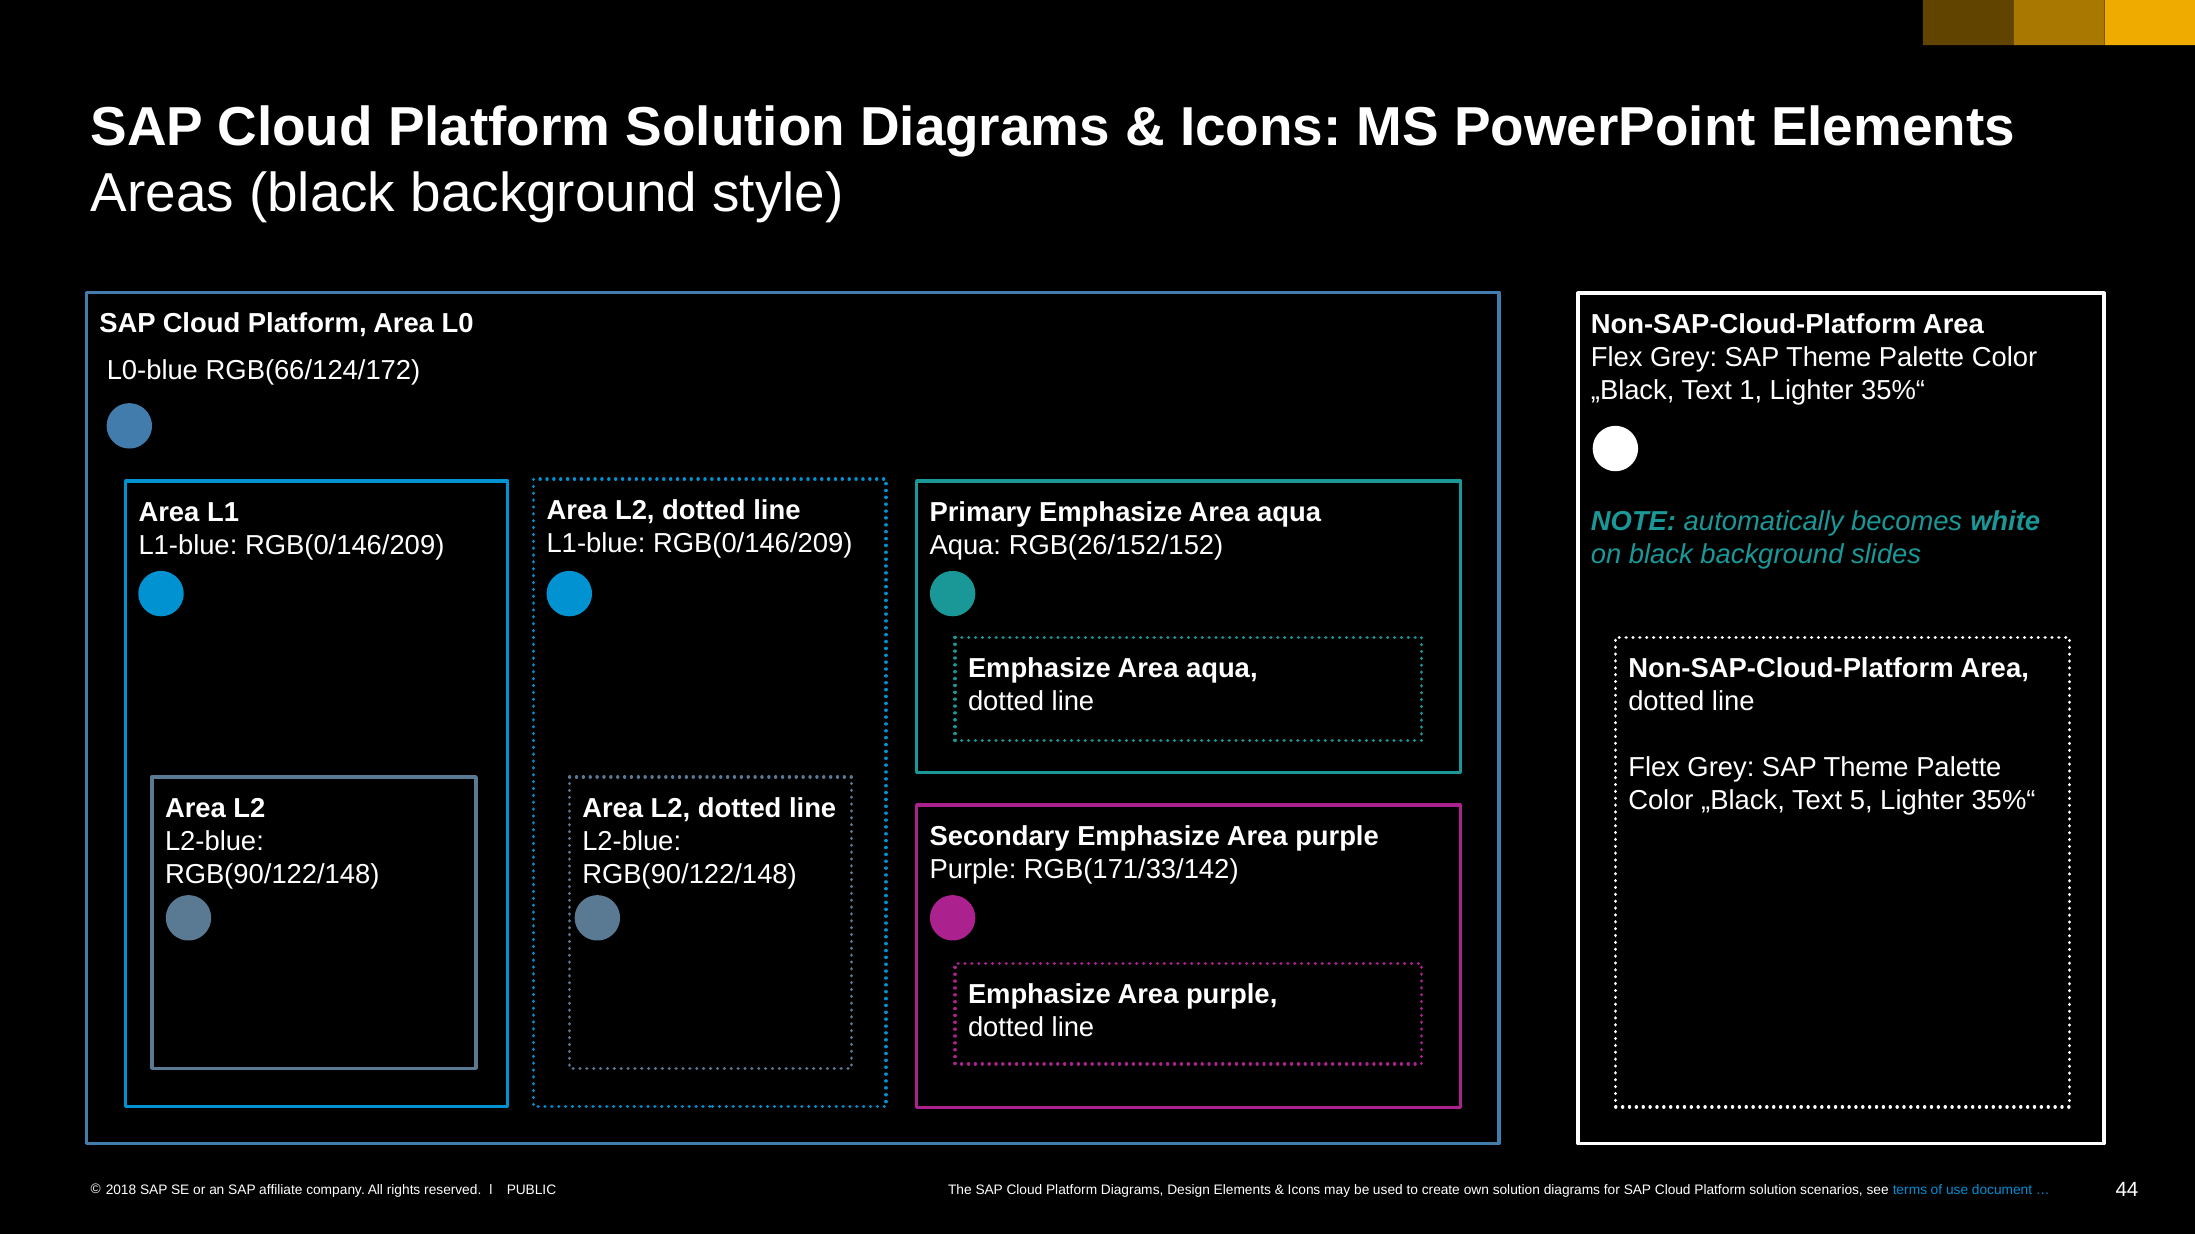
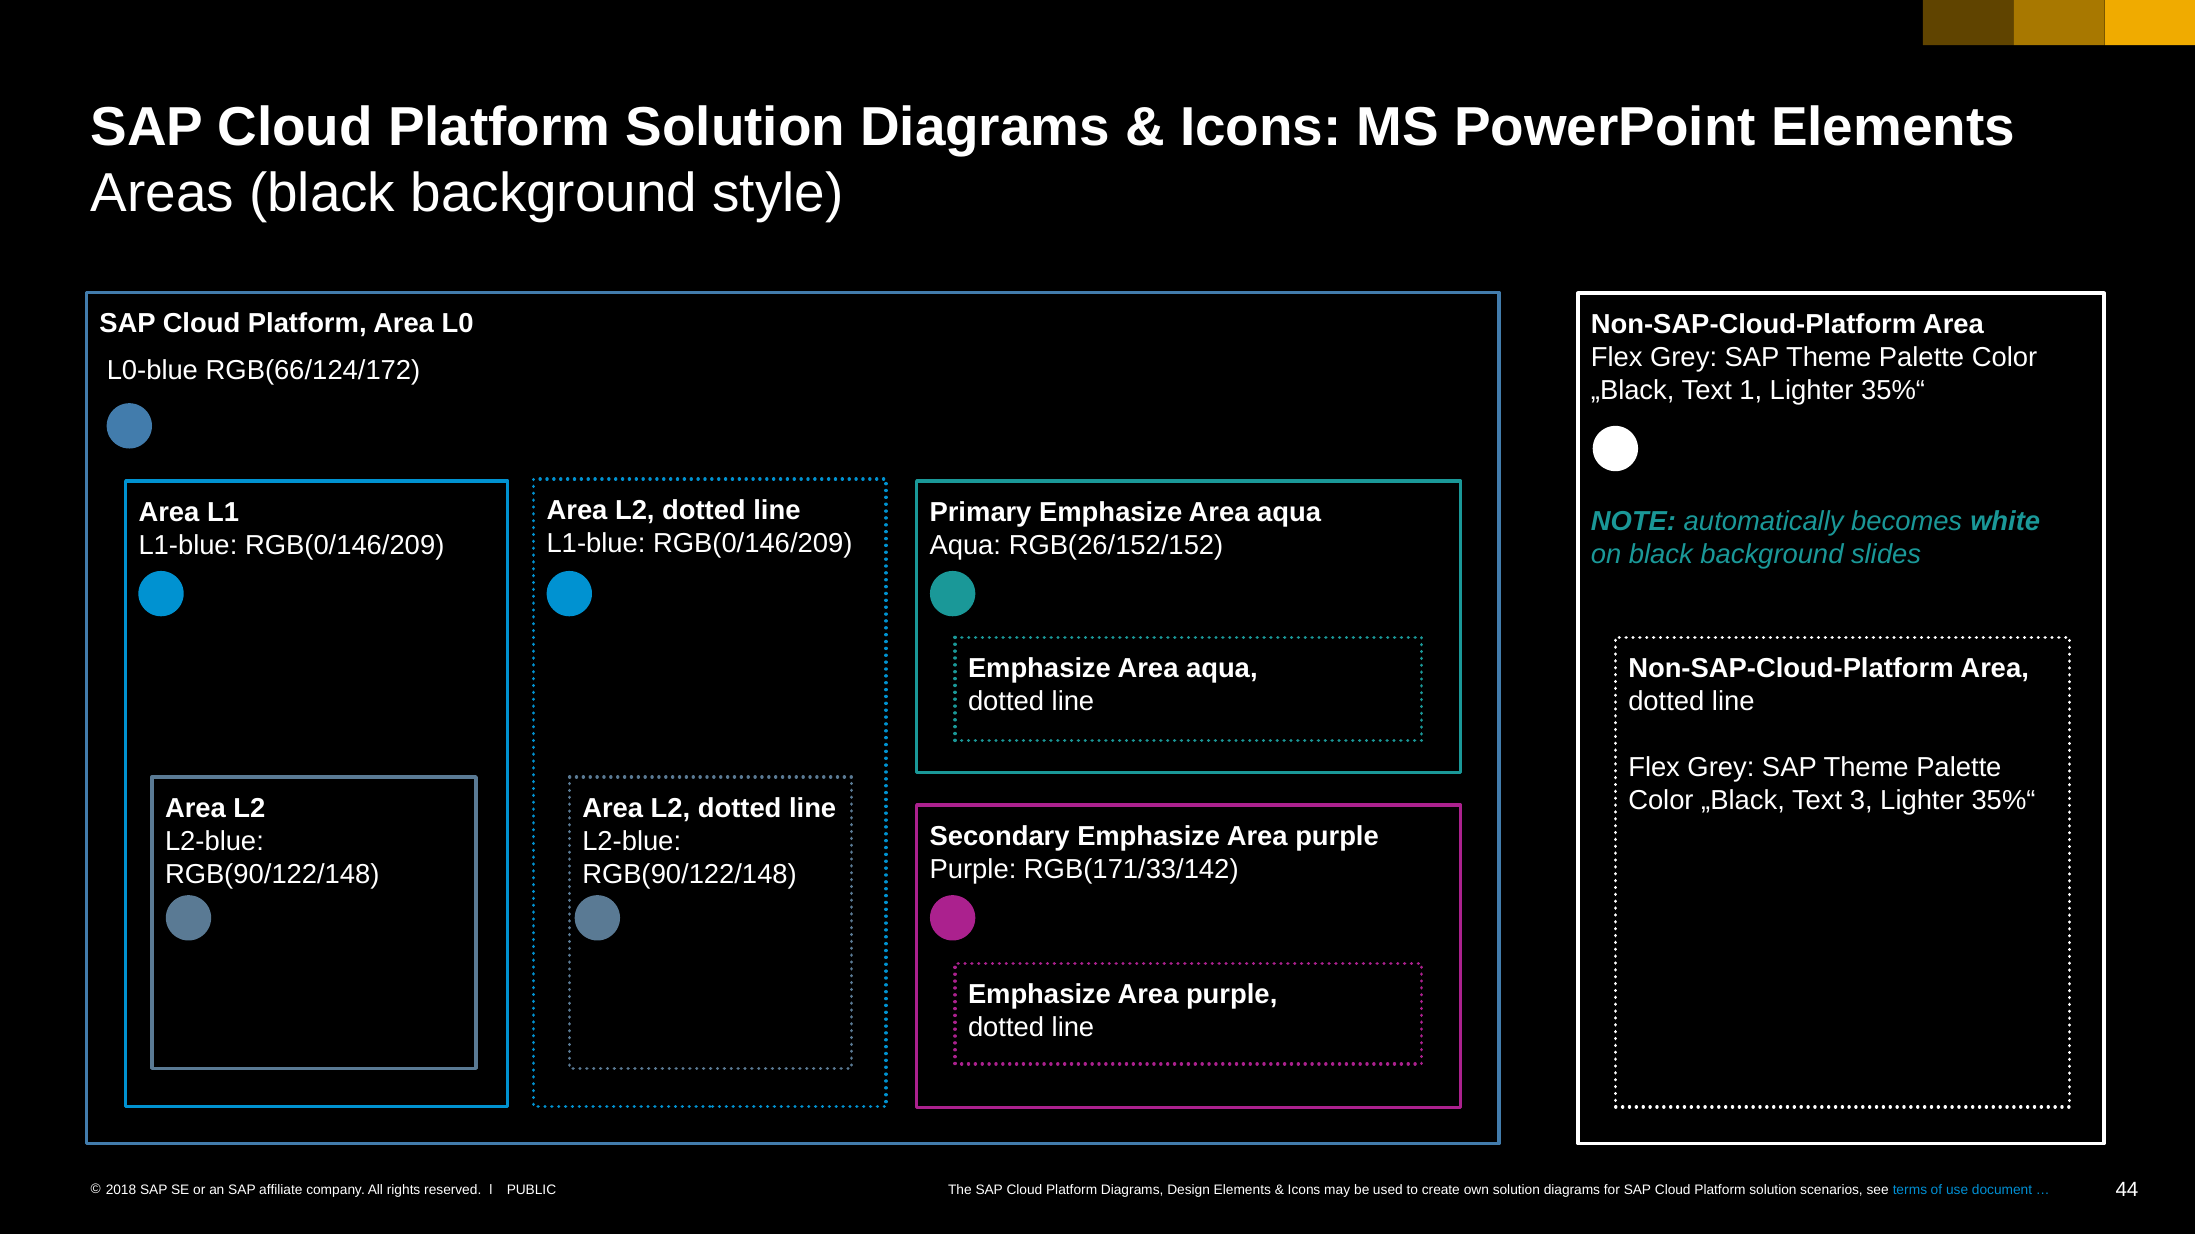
5: 5 -> 3
